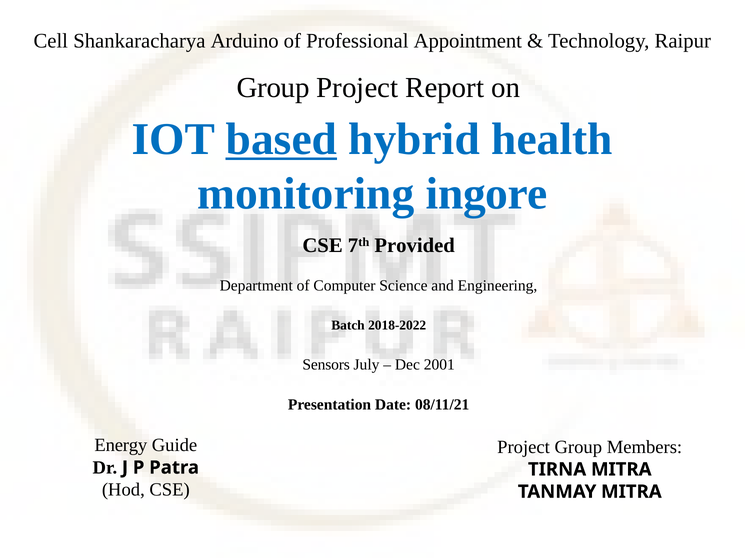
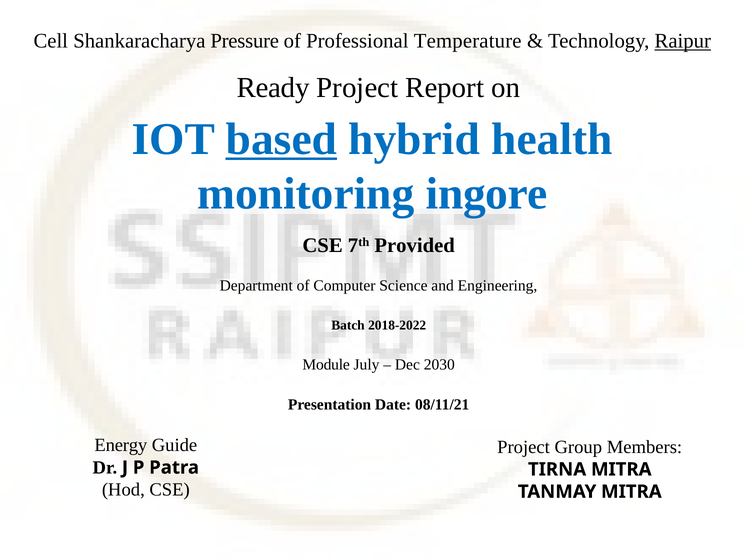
Arduino: Arduino -> Pressure
Appointment: Appointment -> Temperature
Raipur underline: none -> present
Group at (273, 88): Group -> Ready
Sensors: Sensors -> Module
2001: 2001 -> 2030
